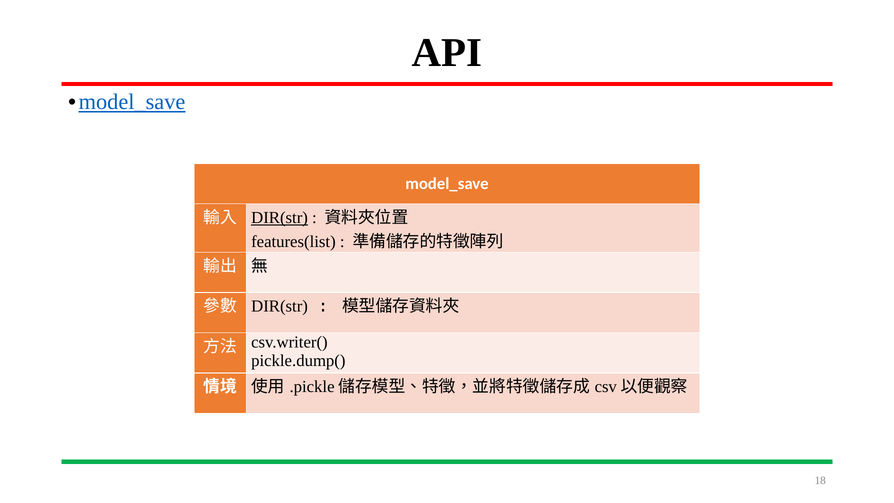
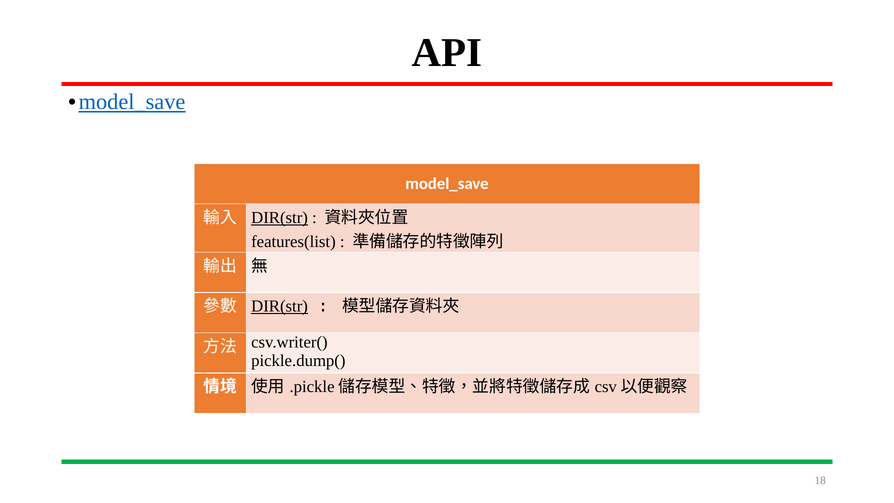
DIR(str at (280, 306) underline: none -> present
